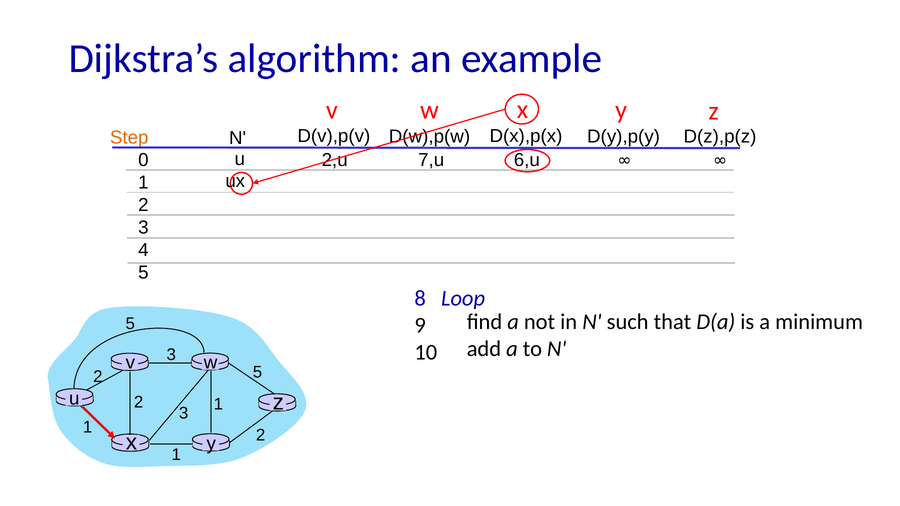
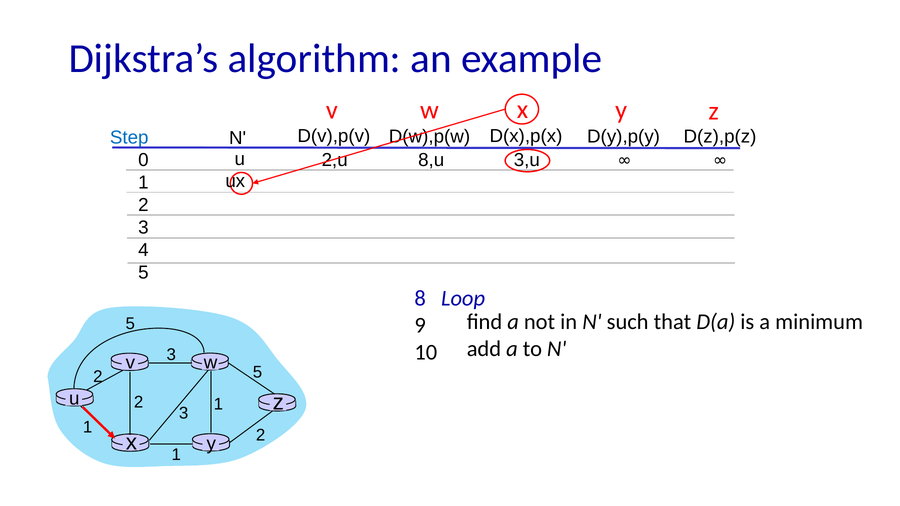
Step colour: orange -> blue
7,u: 7,u -> 8,u
6,u: 6,u -> 3,u
